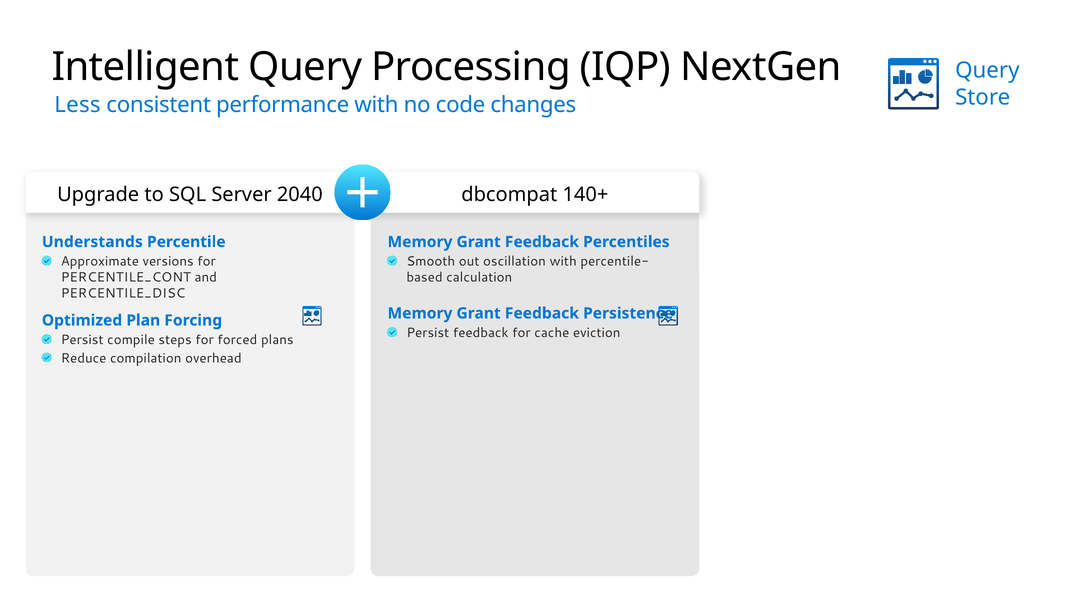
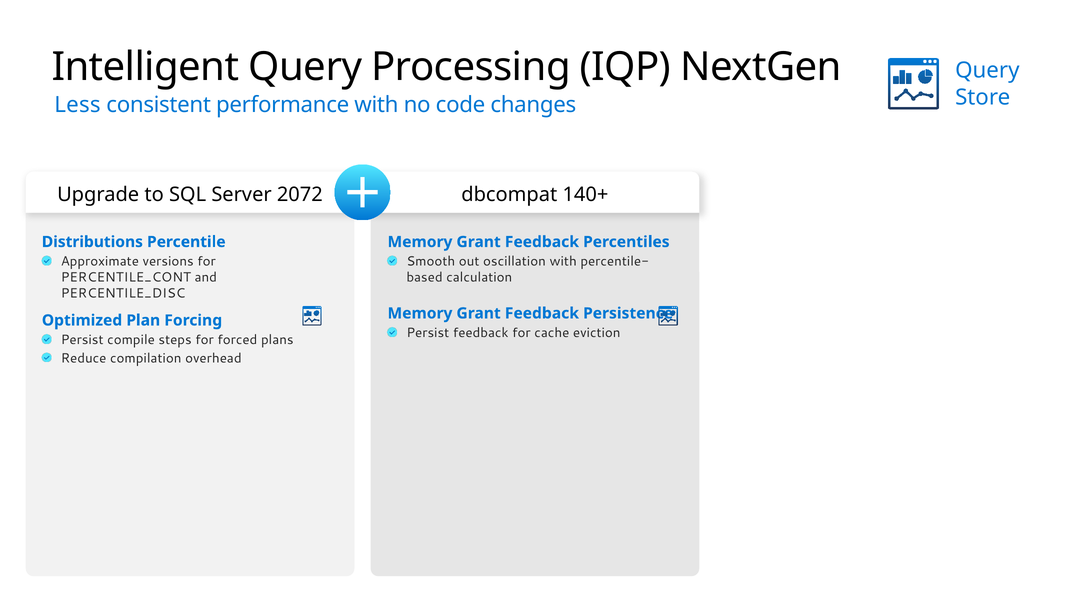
2040: 2040 -> 2072
Understands: Understands -> Distributions
